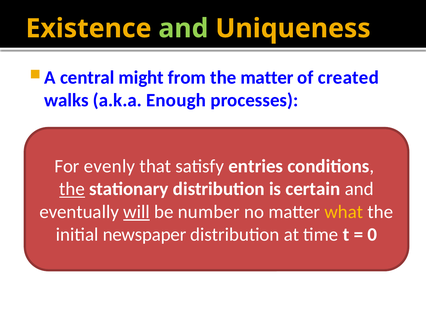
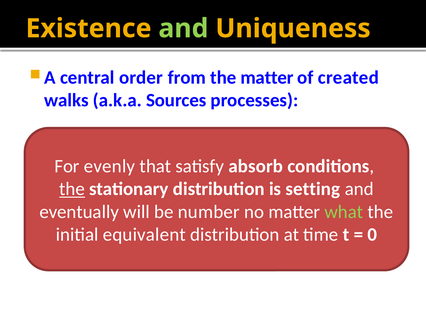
might: might -> order
Enough: Enough -> Sources
entries: entries -> absorb
certain: certain -> setting
will underline: present -> none
what colour: yellow -> light green
newspaper: newspaper -> equivalent
